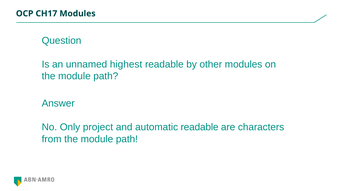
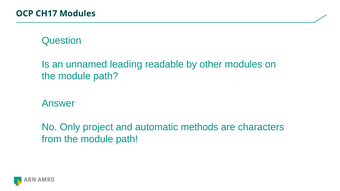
highest: highest -> leading
automatic readable: readable -> methods
